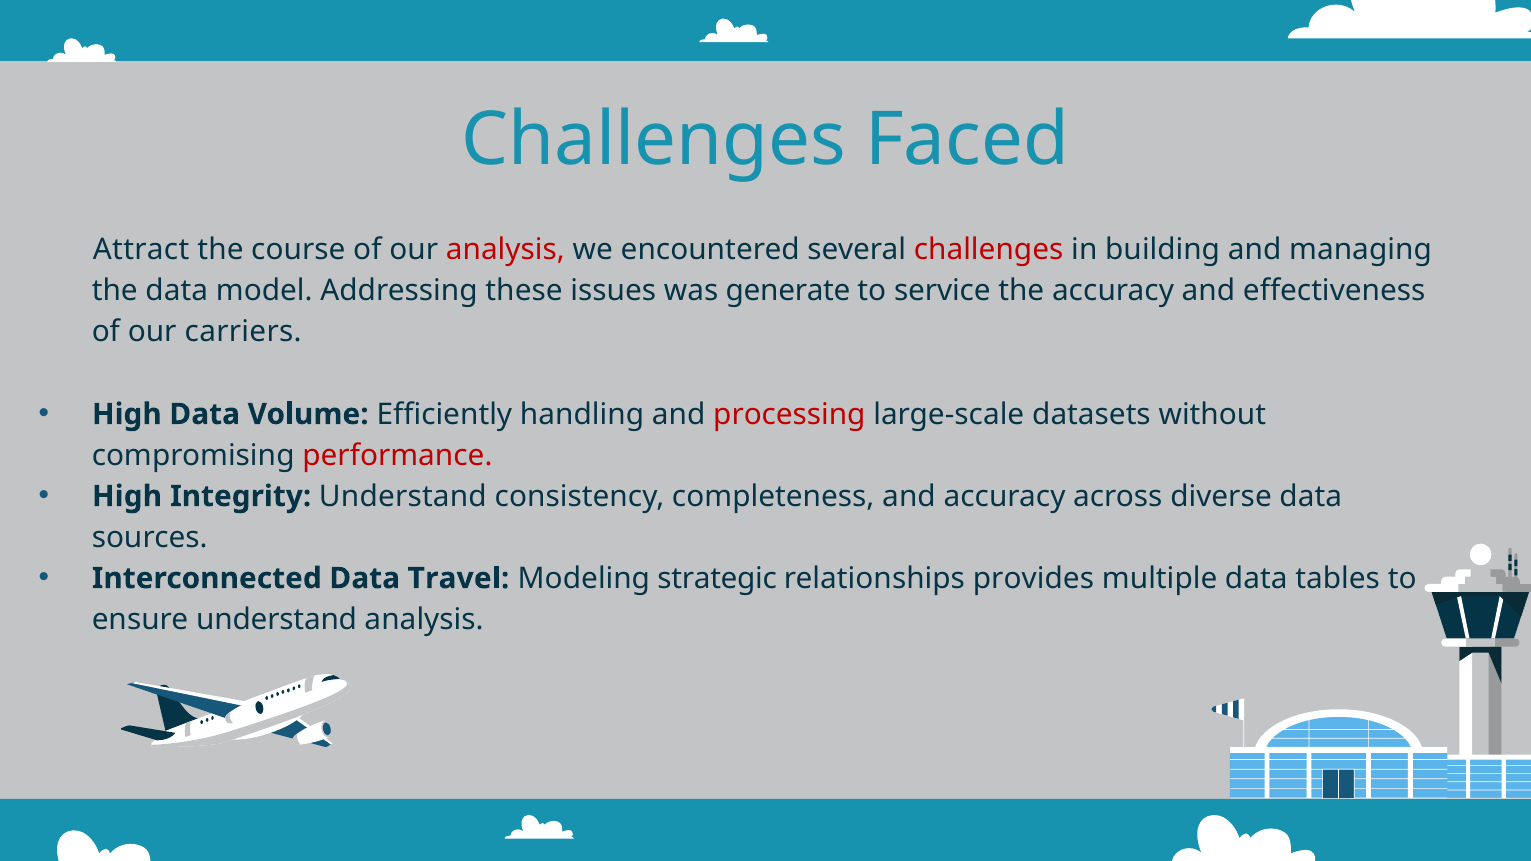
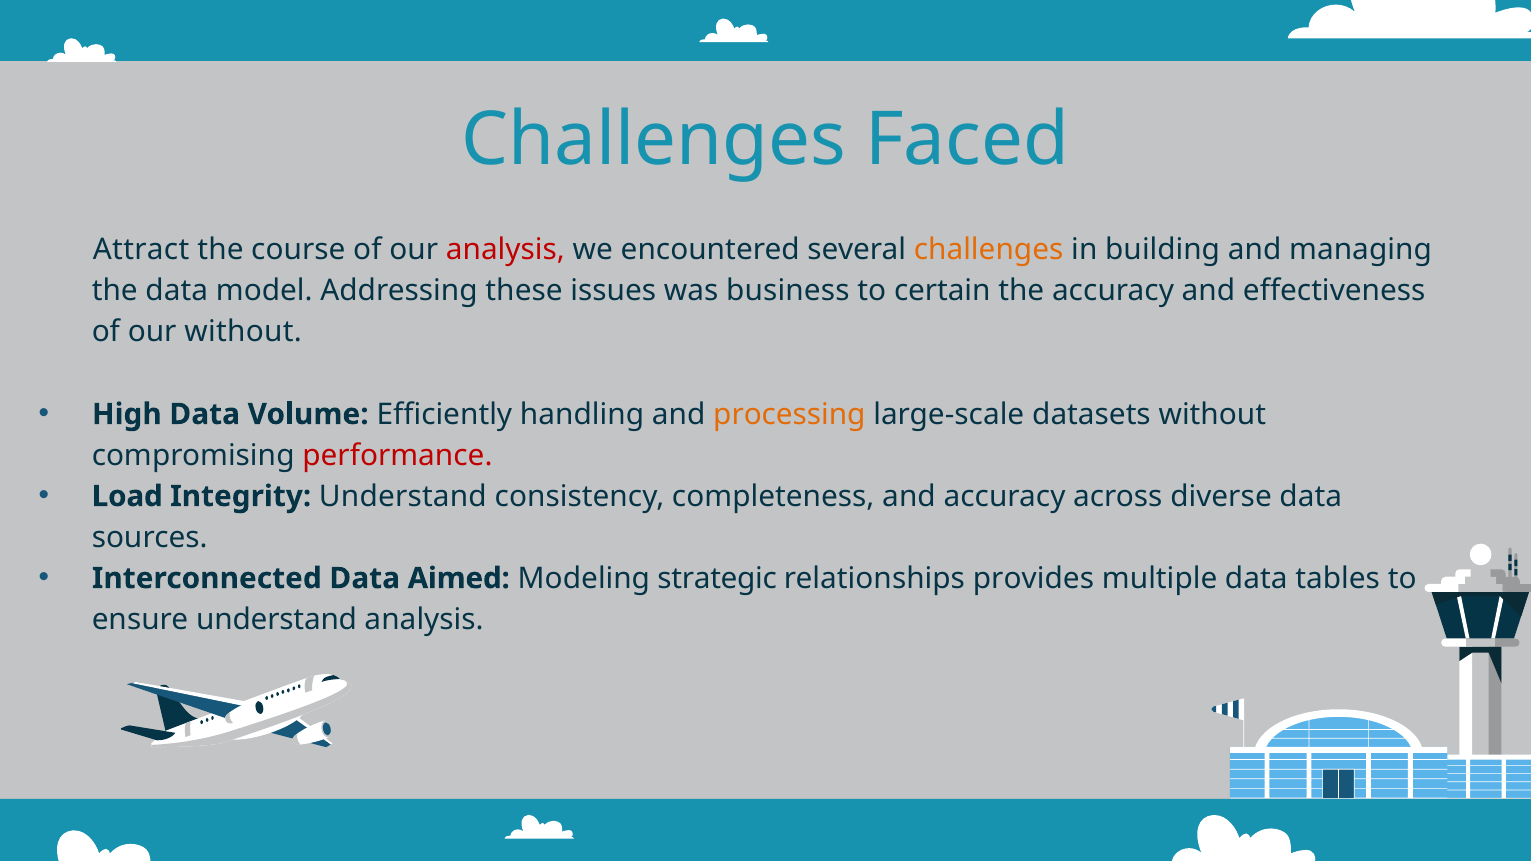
challenges at (989, 250) colour: red -> orange
generate: generate -> business
service: service -> certain
our carriers: carriers -> without
processing colour: red -> orange
High at (127, 496): High -> Load
Travel: Travel -> Aimed
